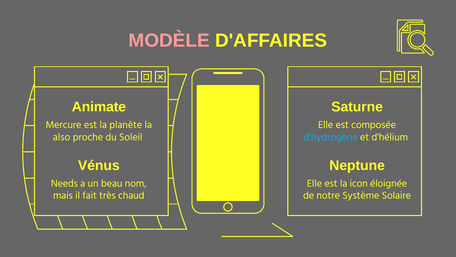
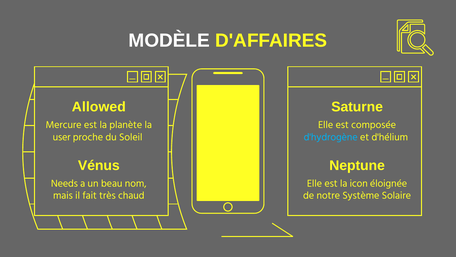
MODÈLE colour: pink -> white
Animate: Animate -> Allowed
also: also -> user
